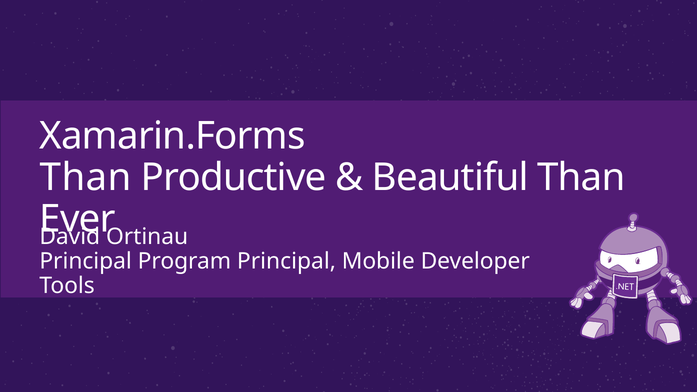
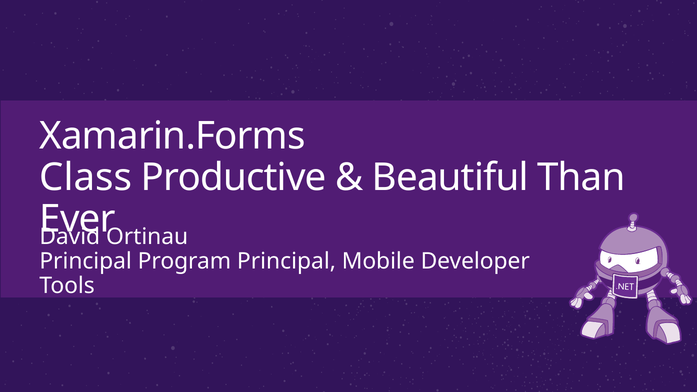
Than at (86, 177): Than -> Class
